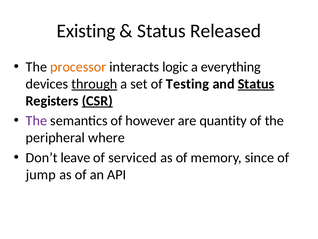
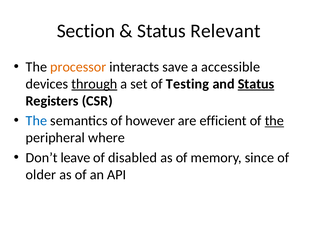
Existing: Existing -> Section
Released: Released -> Relevant
logic: logic -> save
everything: everything -> accessible
CSR underline: present -> none
The at (36, 120) colour: purple -> blue
quantity: quantity -> efficient
the at (274, 120) underline: none -> present
serviced: serviced -> disabled
jump: jump -> older
